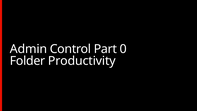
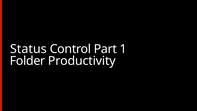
Admin: Admin -> Status
0: 0 -> 1
